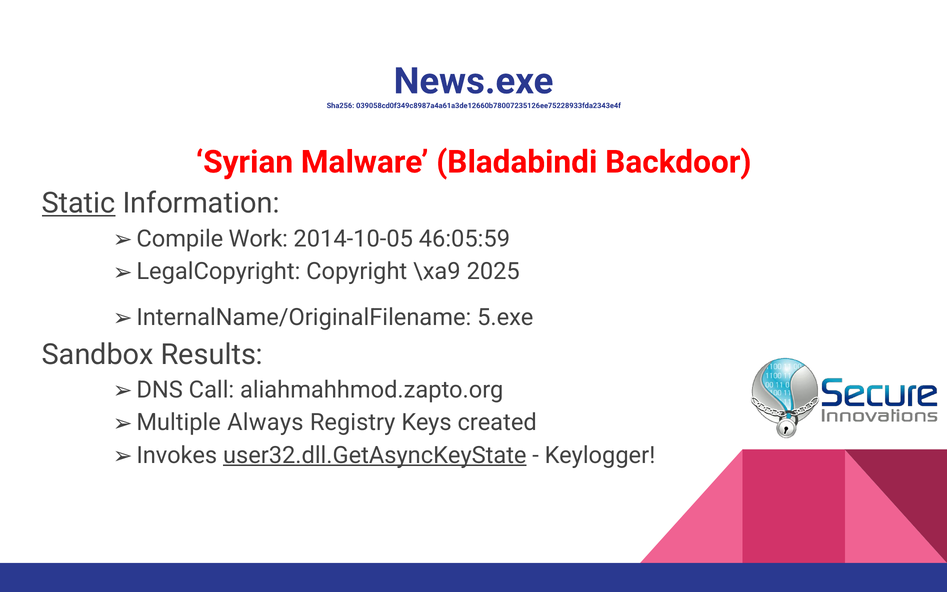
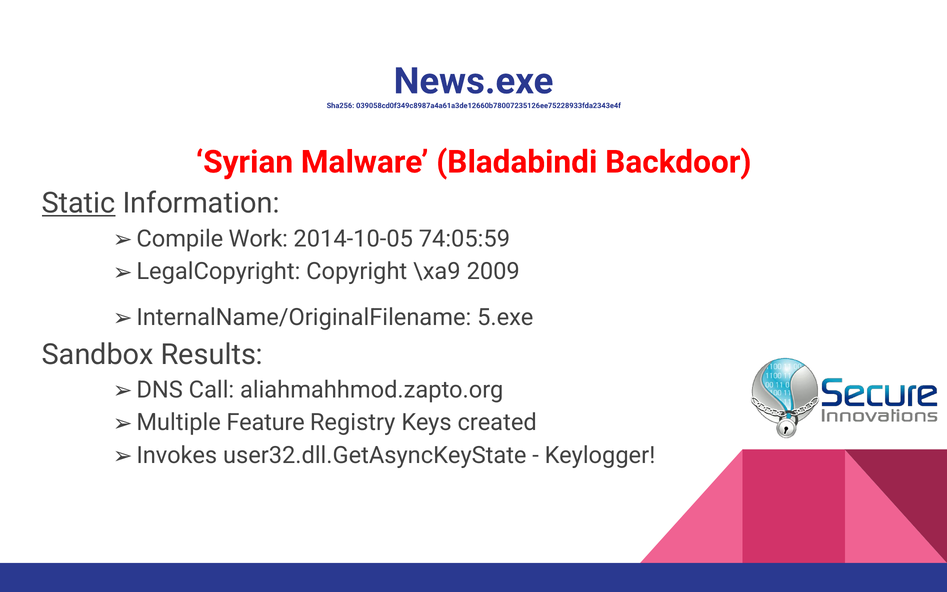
46:05:59: 46:05:59 -> 74:05:59
2025: 2025 -> 2009
Always: Always -> Feature
user32.dll.GetAsyncKeyState underline: present -> none
